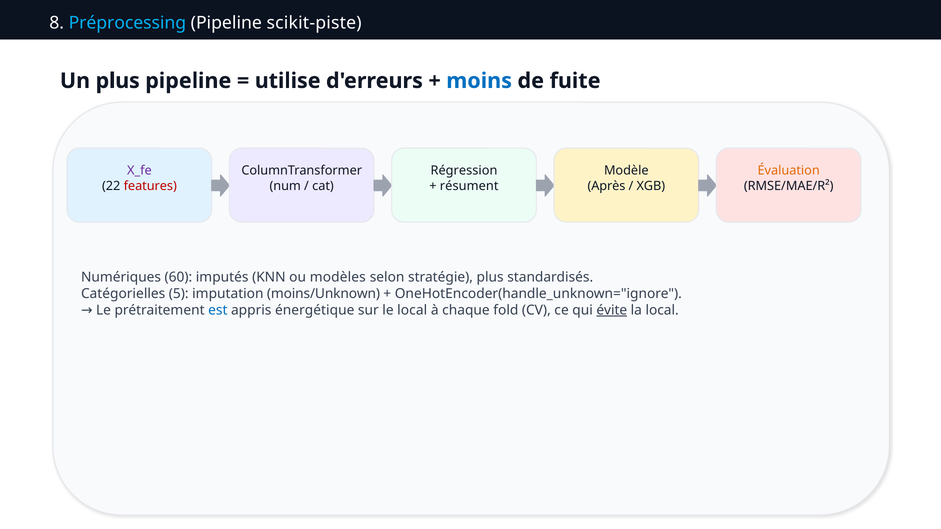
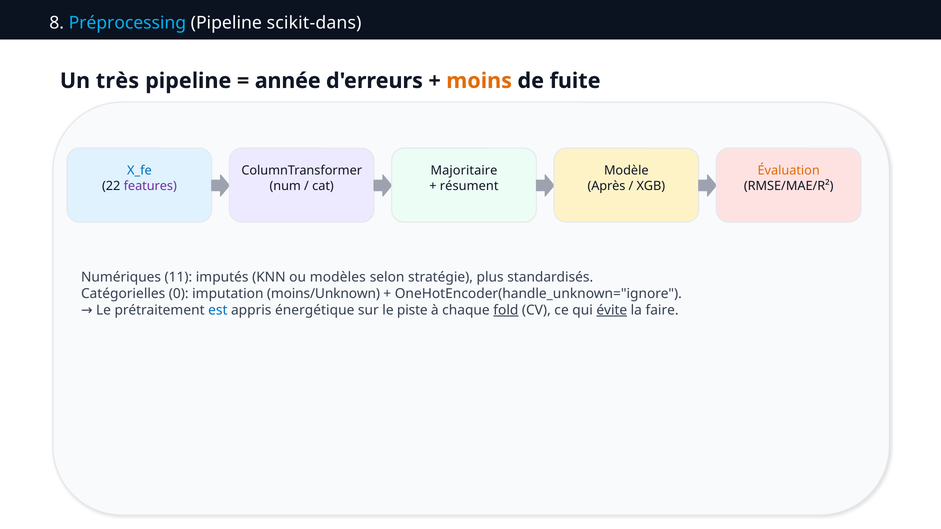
scikit-piste: scikit-piste -> scikit-dans
Un plus: plus -> très
utilise: utilise -> année
moins colour: blue -> orange
X_fe colour: purple -> blue
Régression: Régression -> Majoritaire
features colour: red -> purple
60: 60 -> 11
5: 5 -> 0
le local: local -> piste
fold underline: none -> present
la local: local -> faire
